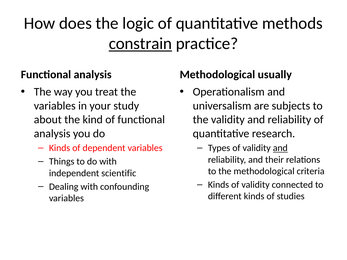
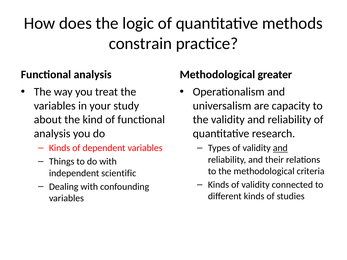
constrain underline: present -> none
usually: usually -> greater
subjects: subjects -> capacity
